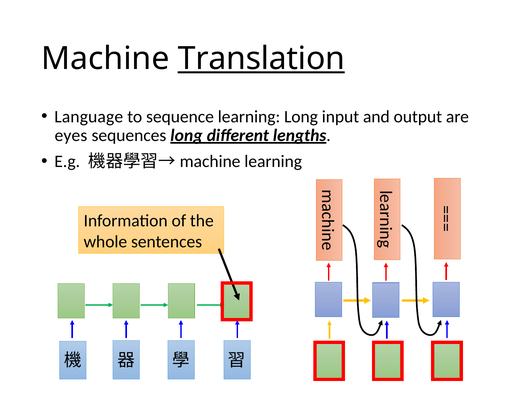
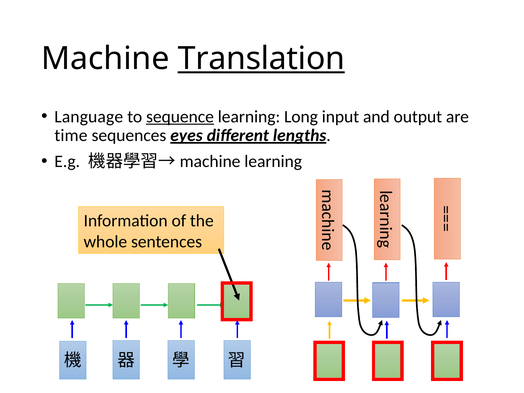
sequence underline: none -> present
eyes: eyes -> time
sequences long: long -> eyes
